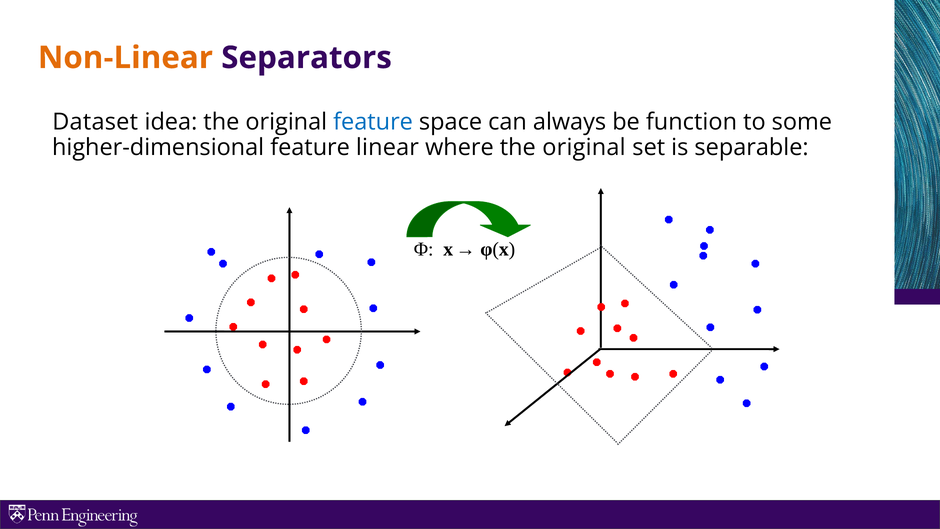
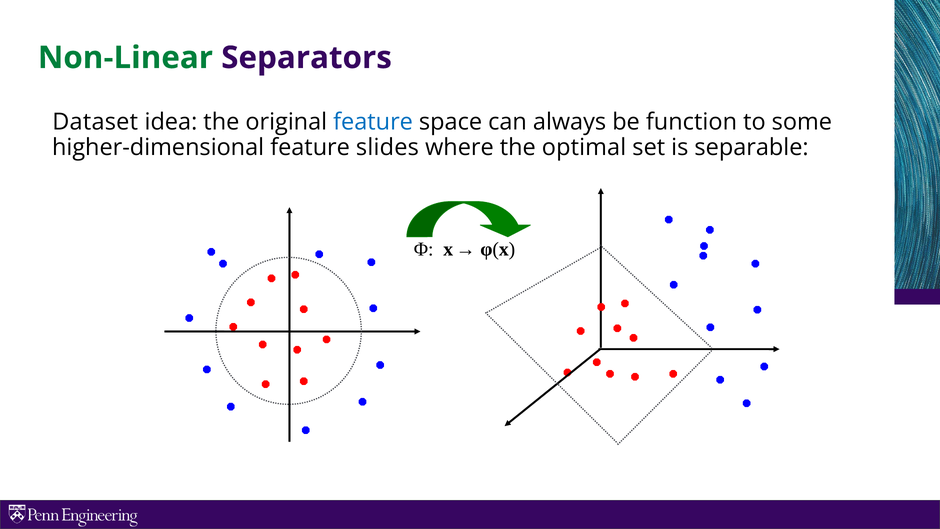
Non-Linear colour: orange -> green
linear: linear -> slides
where the original: original -> optimal
